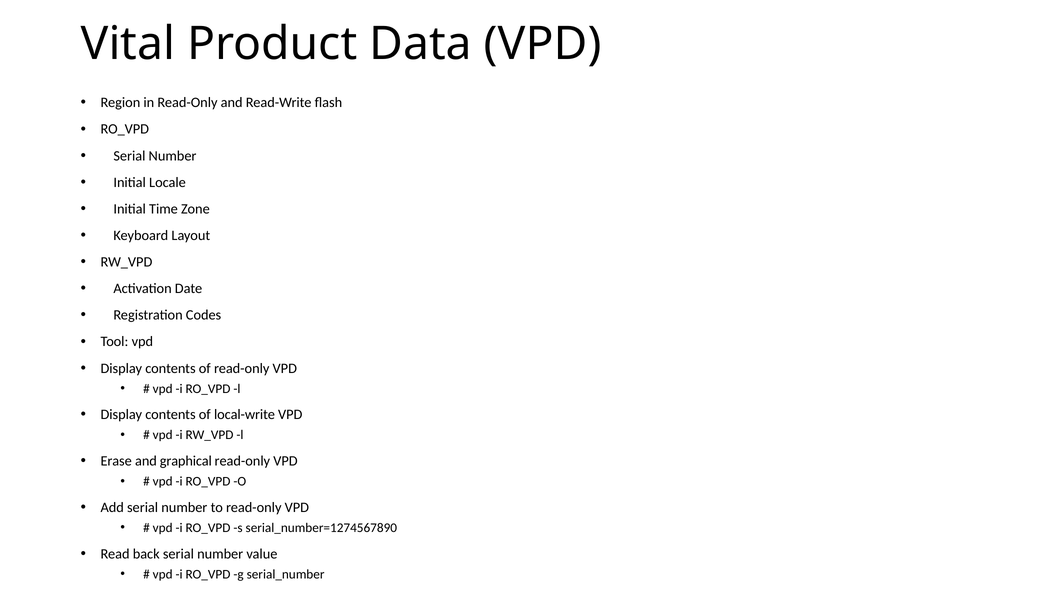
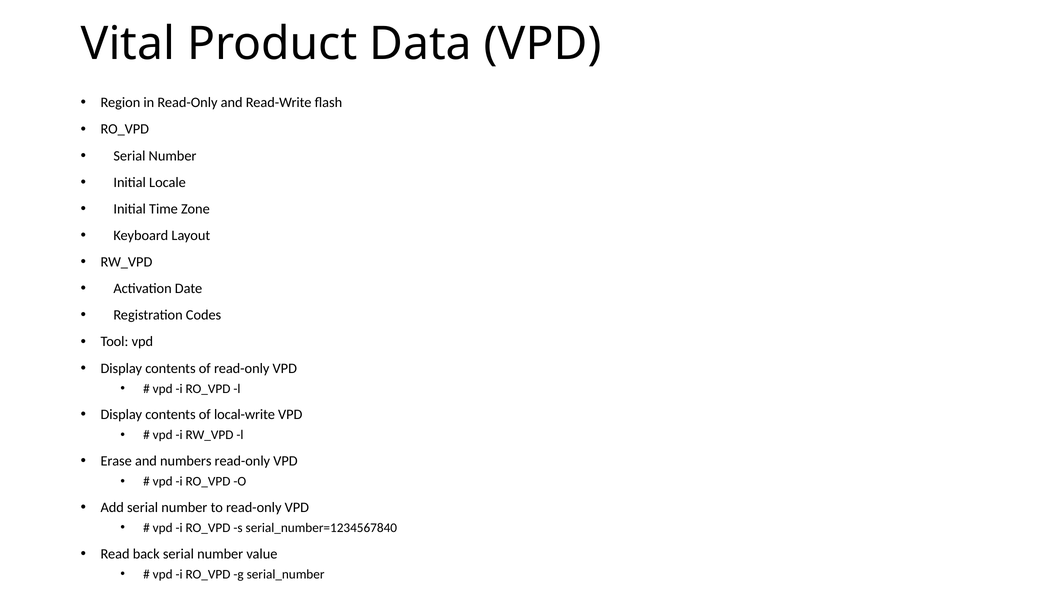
graphical: graphical -> numbers
serial_number=1274567890: serial_number=1274567890 -> serial_number=1234567840
